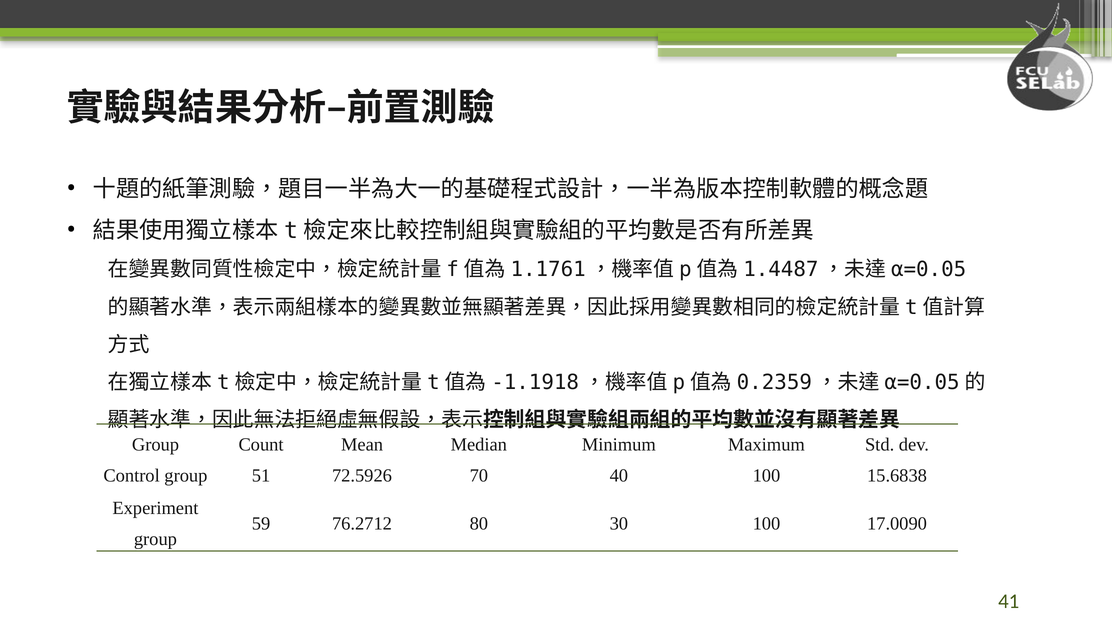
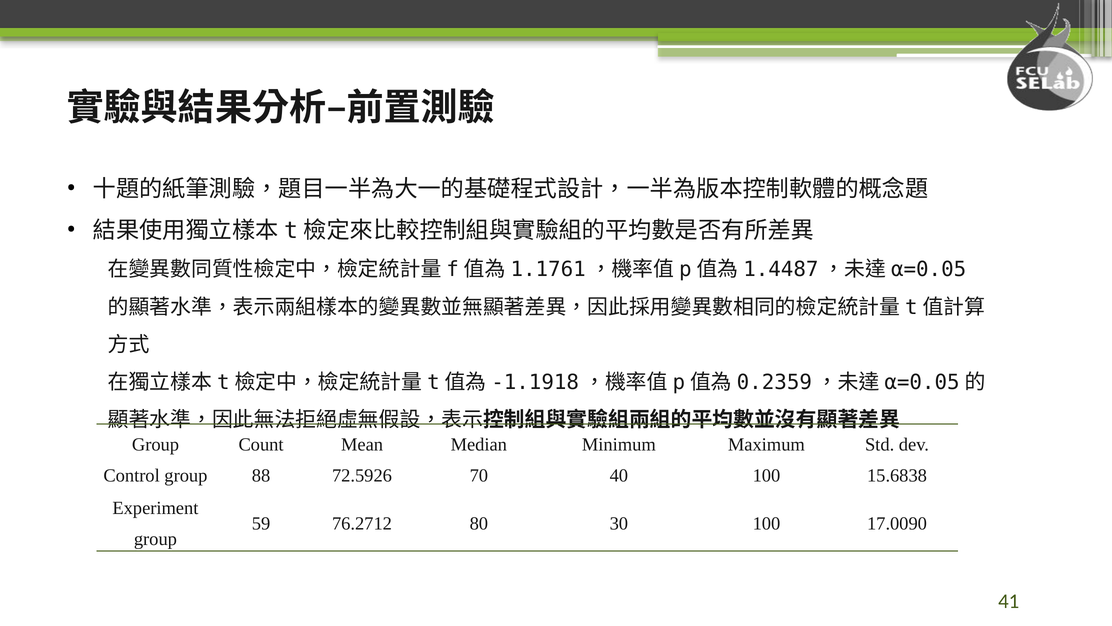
51: 51 -> 88
